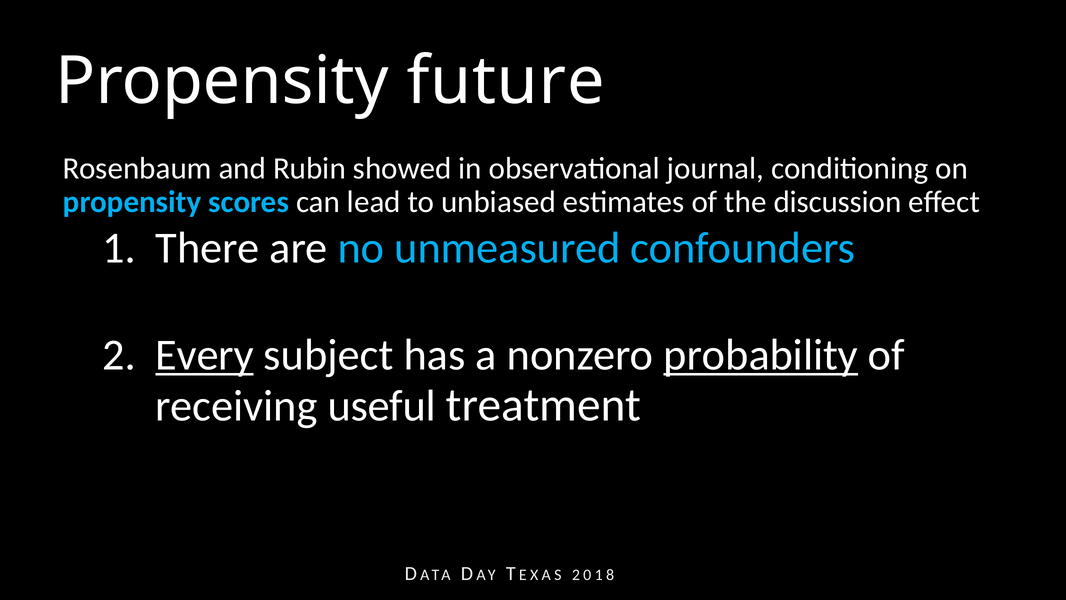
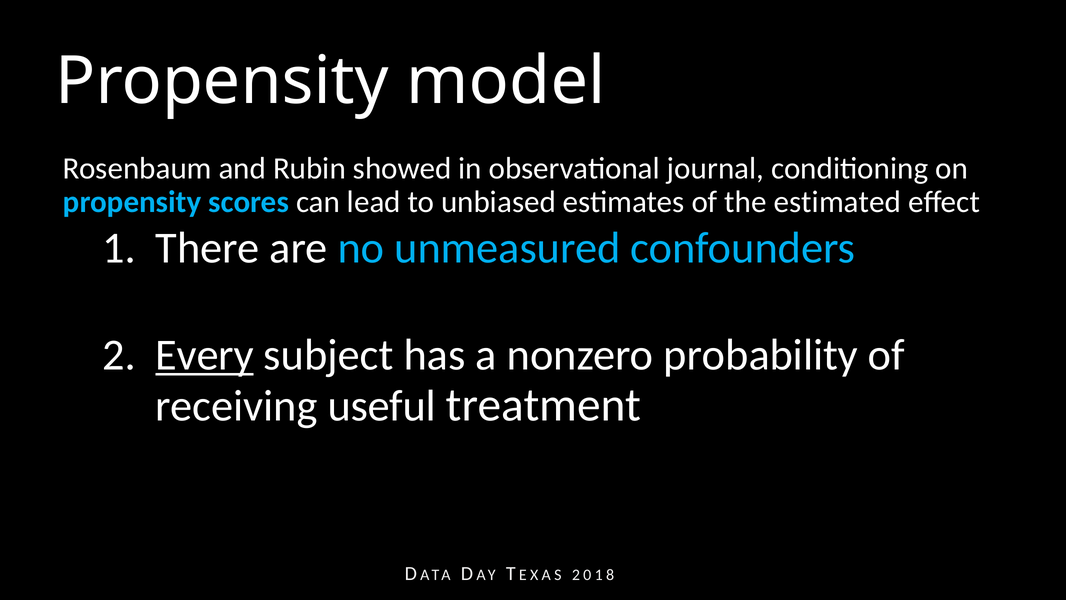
future: future -> model
discussion: discussion -> estimated
probability underline: present -> none
